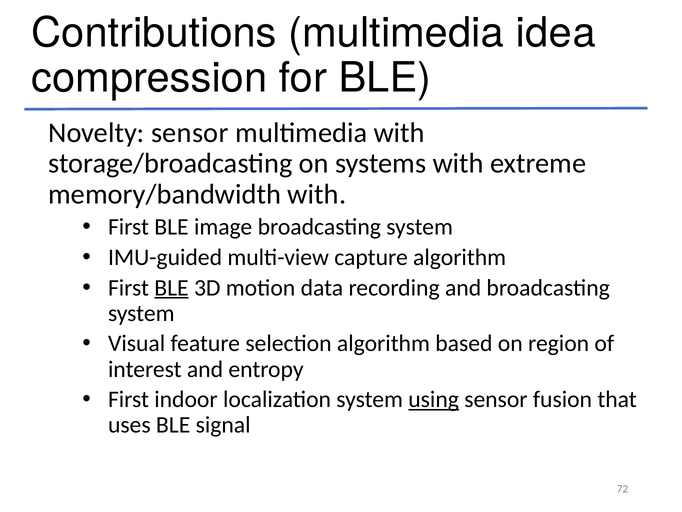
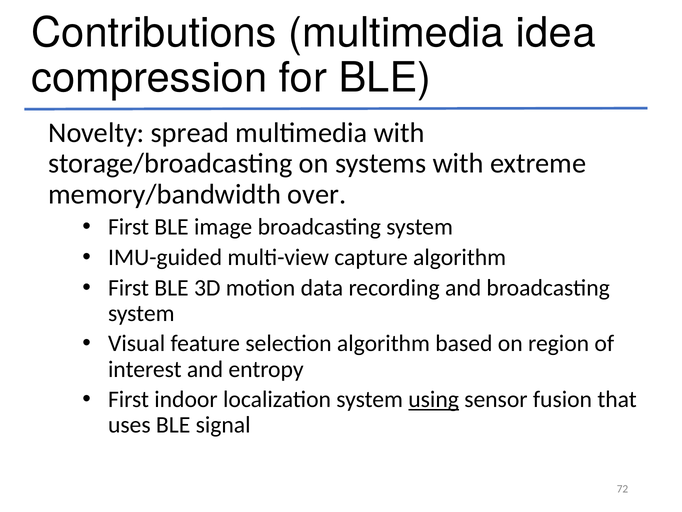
Novelty sensor: sensor -> spread
memory/bandwidth with: with -> over
BLE at (171, 287) underline: present -> none
